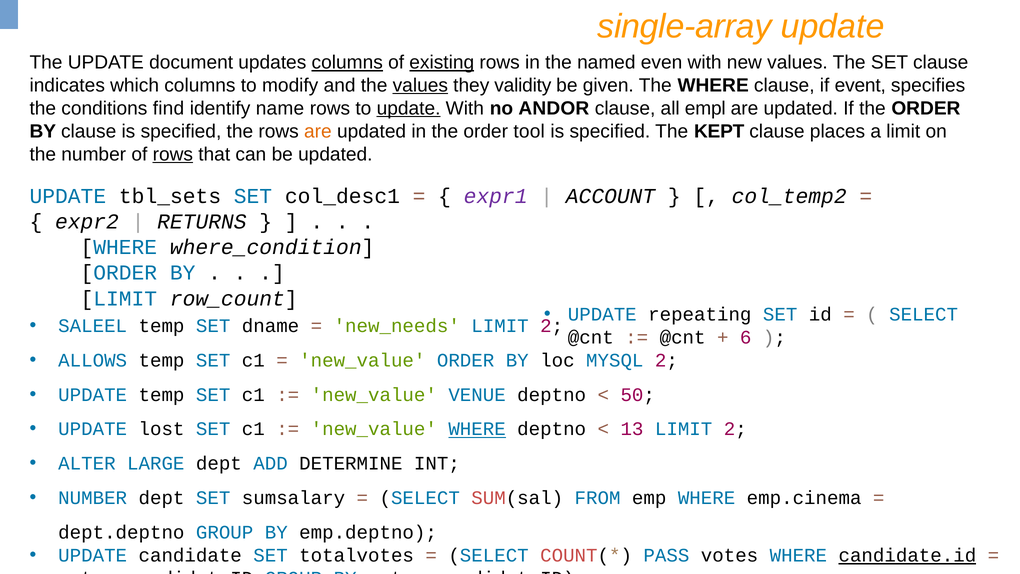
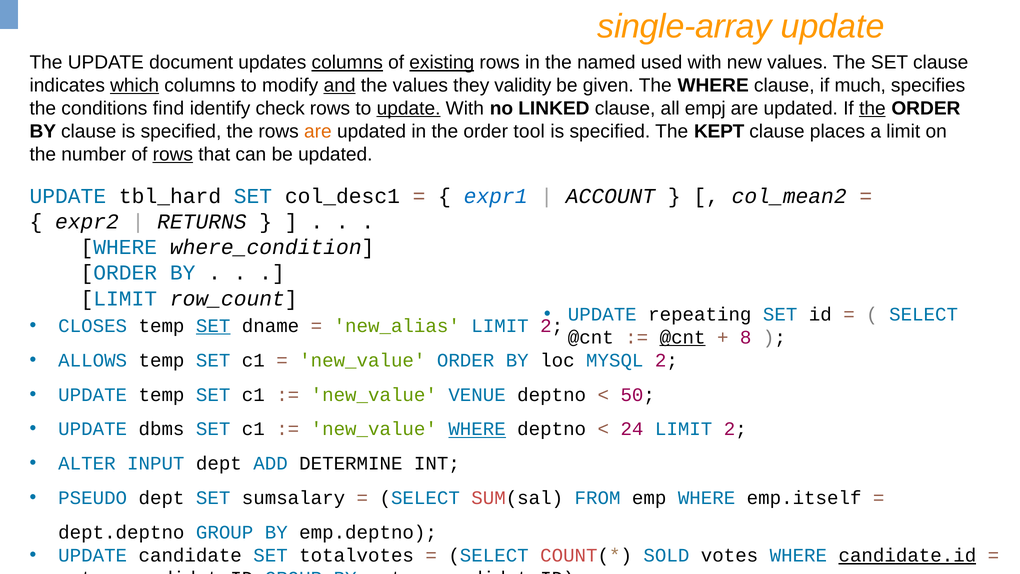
even: even -> used
which underline: none -> present
and underline: none -> present
values at (420, 85) underline: present -> none
event: event -> much
name: name -> check
ANDOR: ANDOR -> LINKED
empl: empl -> empj
the at (872, 108) underline: none -> present
tbl_sets: tbl_sets -> tbl_hard
expr1 colour: purple -> blue
col_temp2: col_temp2 -> col_mean2
SALEEL: SALEEL -> CLOSES
SET at (213, 326) underline: none -> present
new_needs: new_needs -> new_alias
@cnt at (683, 337) underline: none -> present
6: 6 -> 8
lost: lost -> dbms
13: 13 -> 24
LARGE: LARGE -> INPUT
NUMBER at (93, 498): NUMBER -> PSEUDO
emp.cinema: emp.cinema -> emp.itself
PASS: PASS -> SOLD
